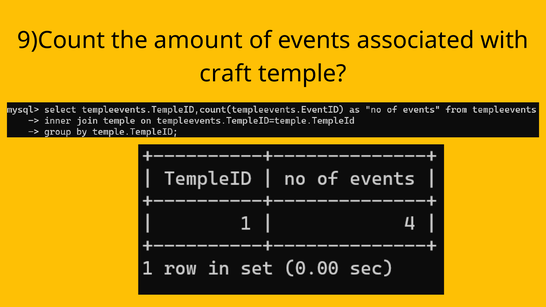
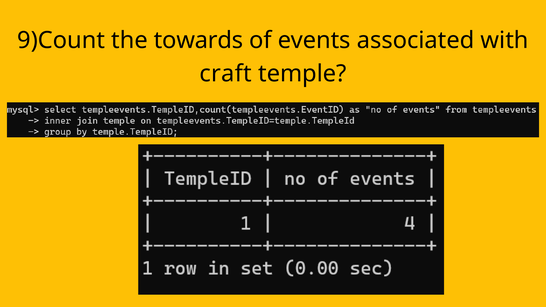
amount: amount -> towards
